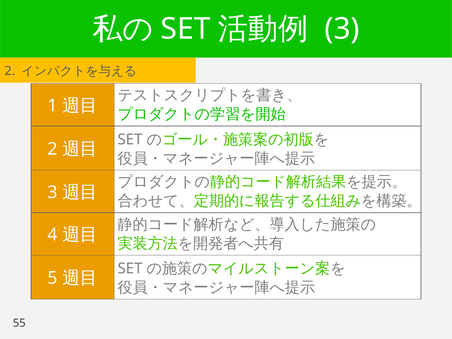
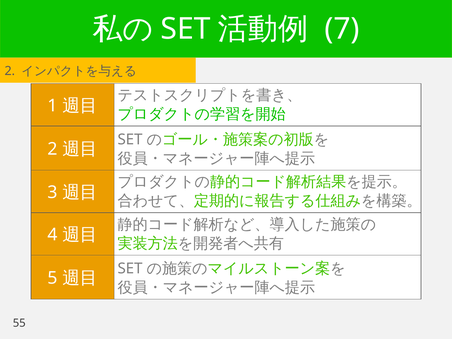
3 at (342, 29): 3 -> 7
